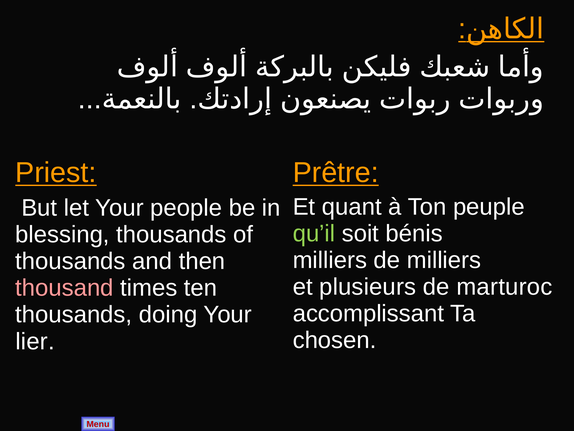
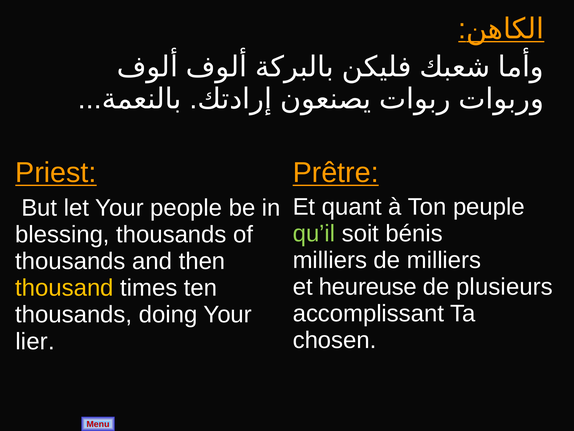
plusieurs: plusieurs -> heureuse
marturoc: marturoc -> plusieurs
thousand colour: pink -> yellow
